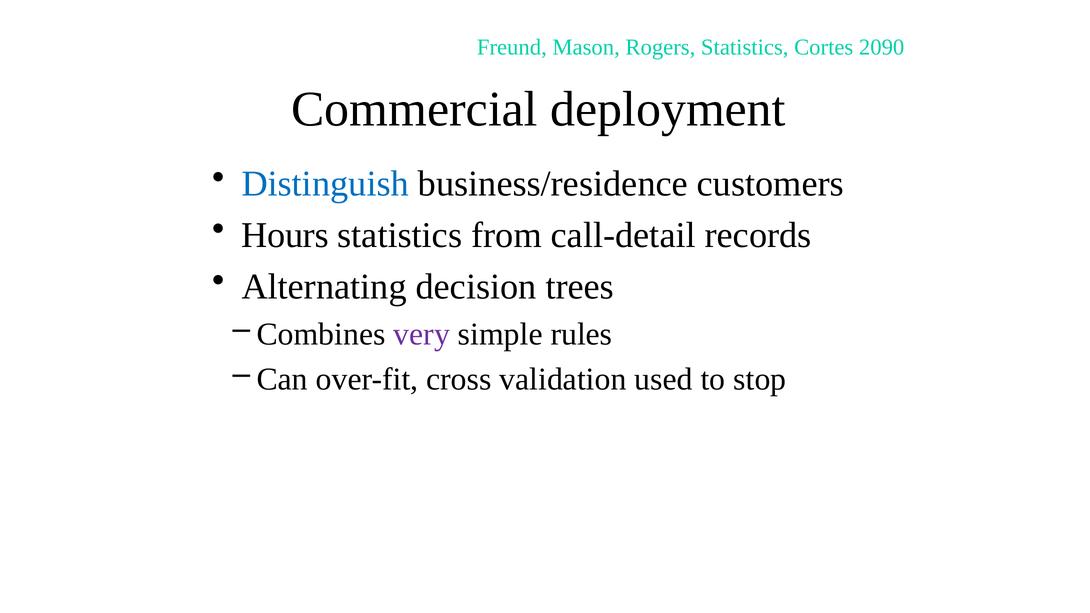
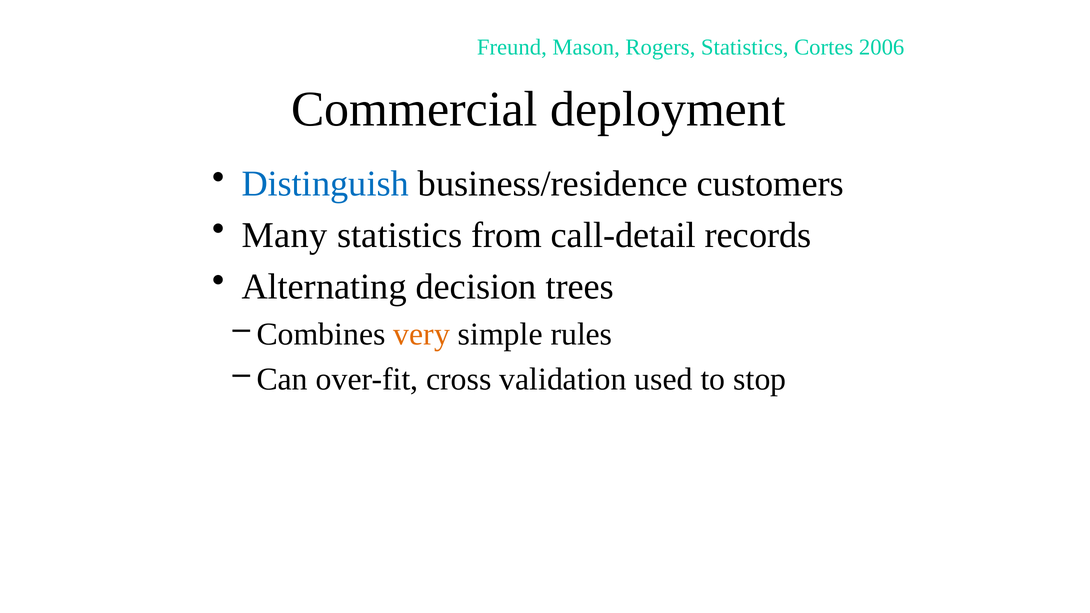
2090: 2090 -> 2006
Hours: Hours -> Many
very colour: purple -> orange
